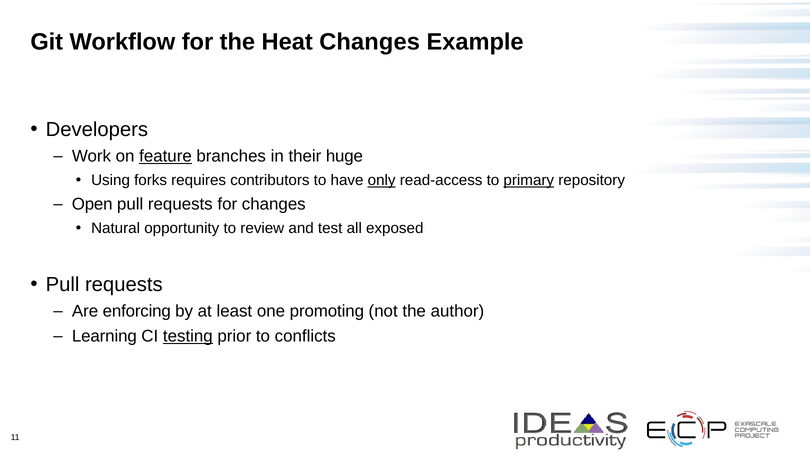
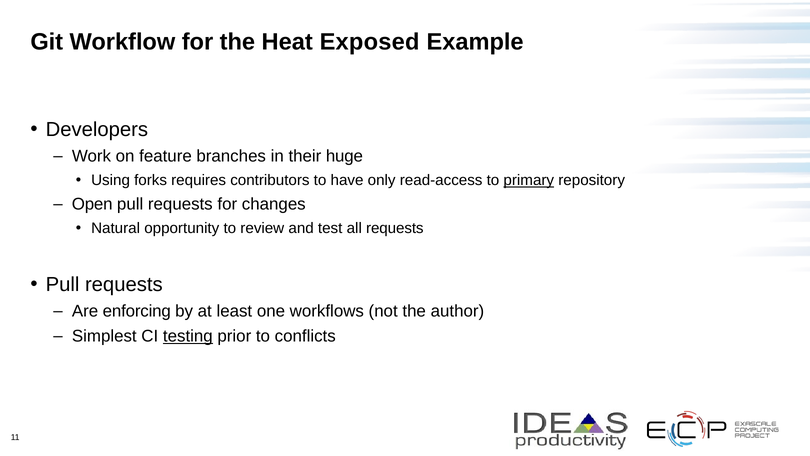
Heat Changes: Changes -> Exposed
feature underline: present -> none
only underline: present -> none
all exposed: exposed -> requests
promoting: promoting -> workflows
Learning: Learning -> Simplest
